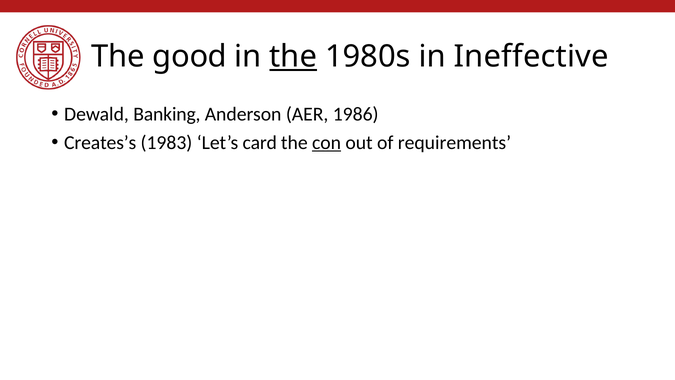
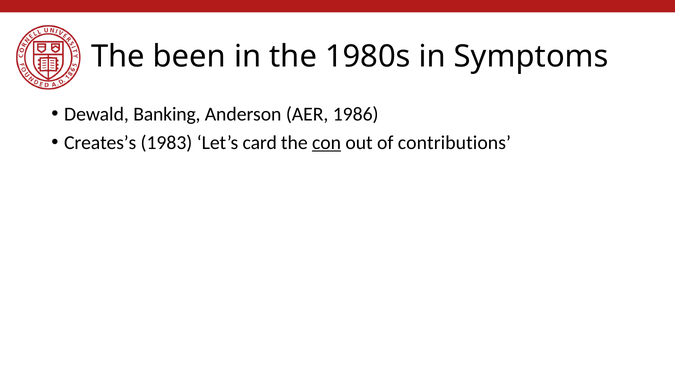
good: good -> been
the at (293, 57) underline: present -> none
Ineffective: Ineffective -> Symptoms
requirements: requirements -> contributions
